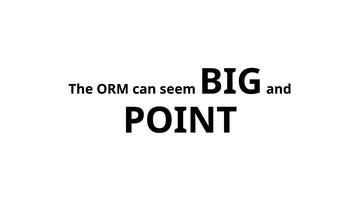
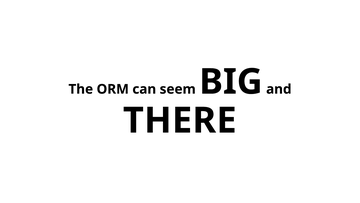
POINT: POINT -> THERE
